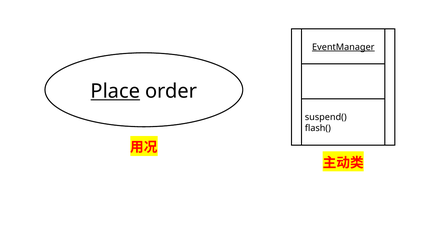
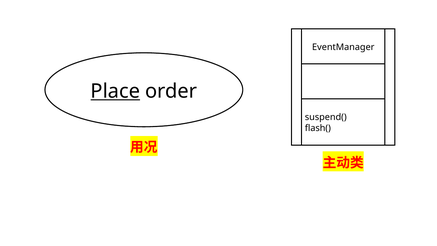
EventManager underline: present -> none
